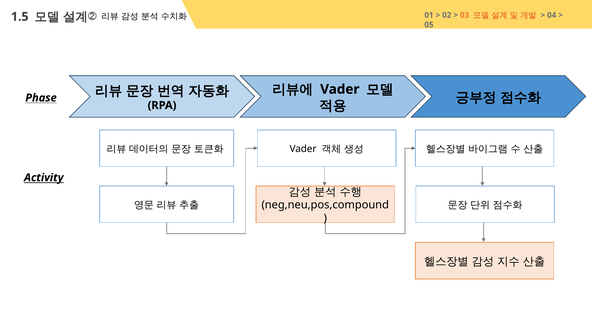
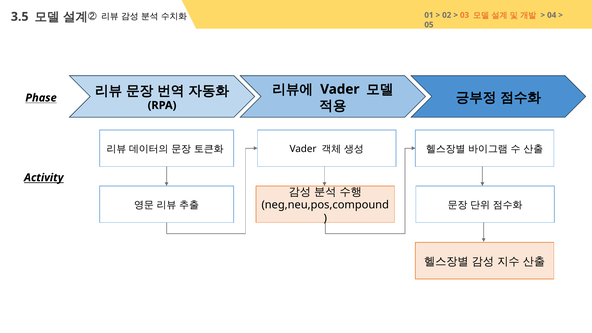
1.5: 1.5 -> 3.5
